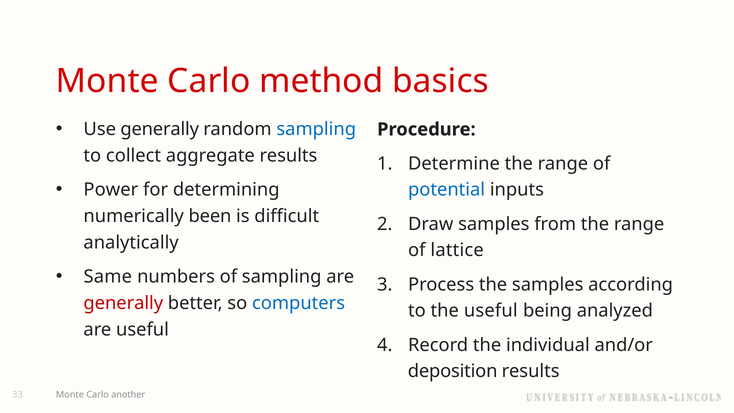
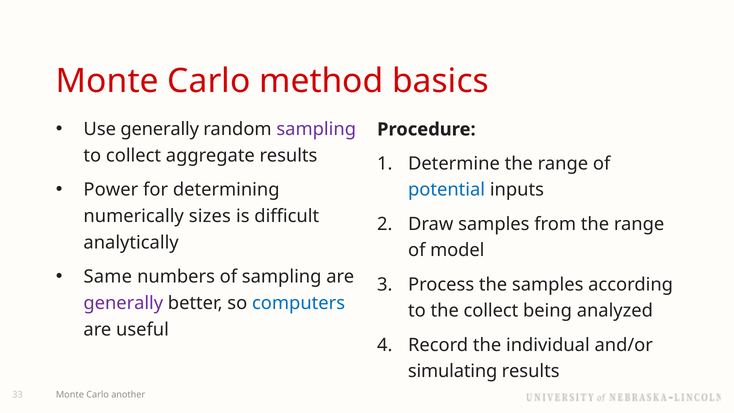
sampling at (316, 129) colour: blue -> purple
been: been -> sizes
lattice: lattice -> model
generally at (123, 303) colour: red -> purple
the useful: useful -> collect
deposition: deposition -> simulating
